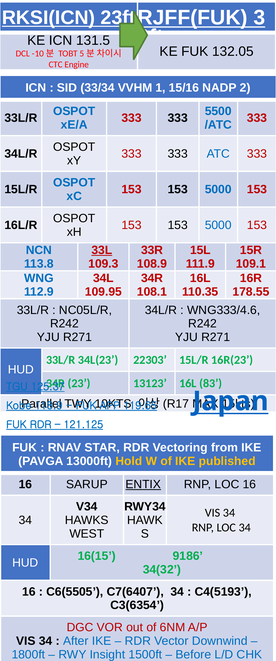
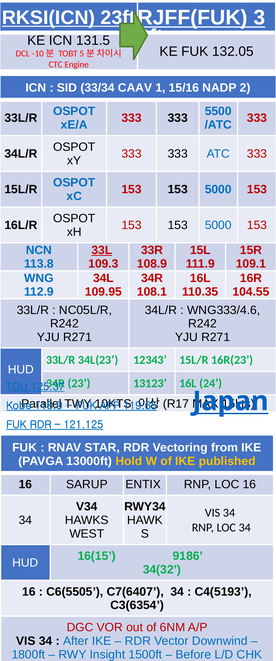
VVHM: VVHM -> CAAV
178.55: 178.55 -> 104.55
22303: 22303 -> 12343
83: 83 -> 24
ENTIX underline: present -> none
